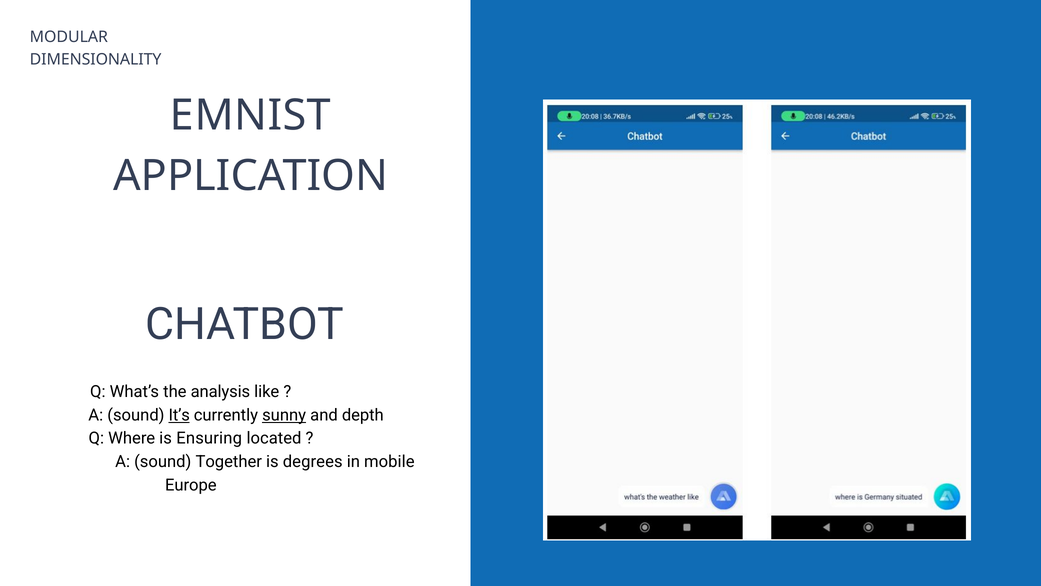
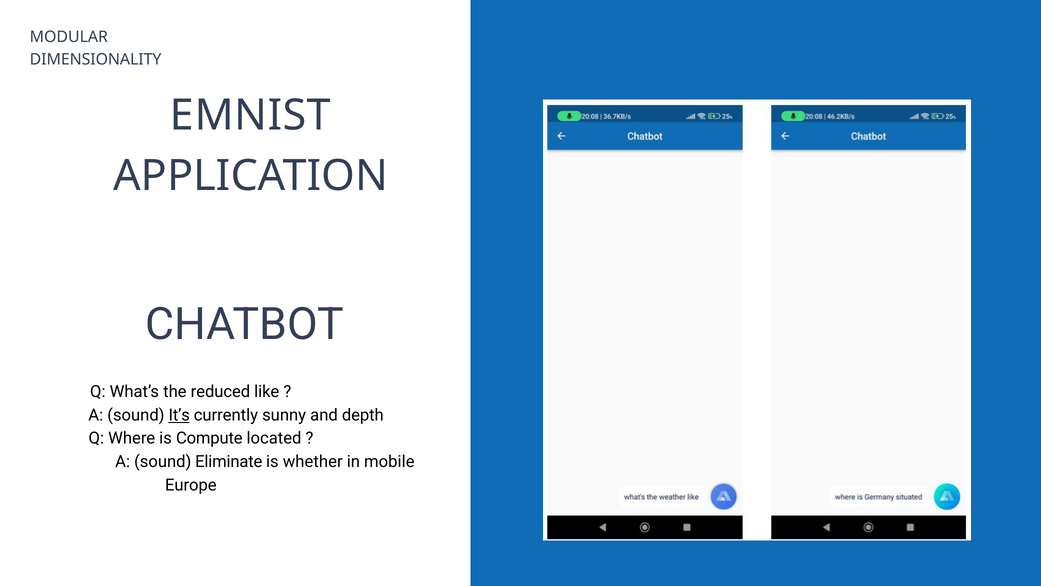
analysis: analysis -> reduced
sunny underline: present -> none
Ensuring: Ensuring -> Compute
Together: Together -> Eliminate
degrees: degrees -> whether
